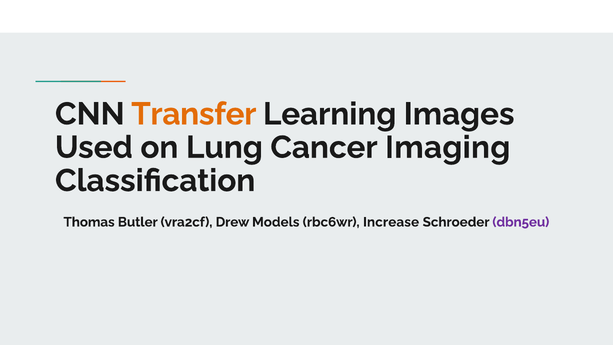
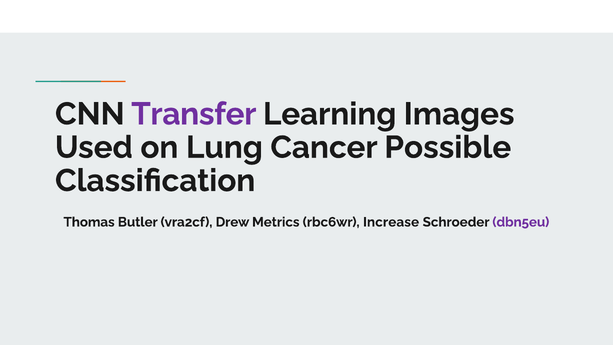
Transfer colour: orange -> purple
Imaging: Imaging -> Possible
Models: Models -> Metrics
